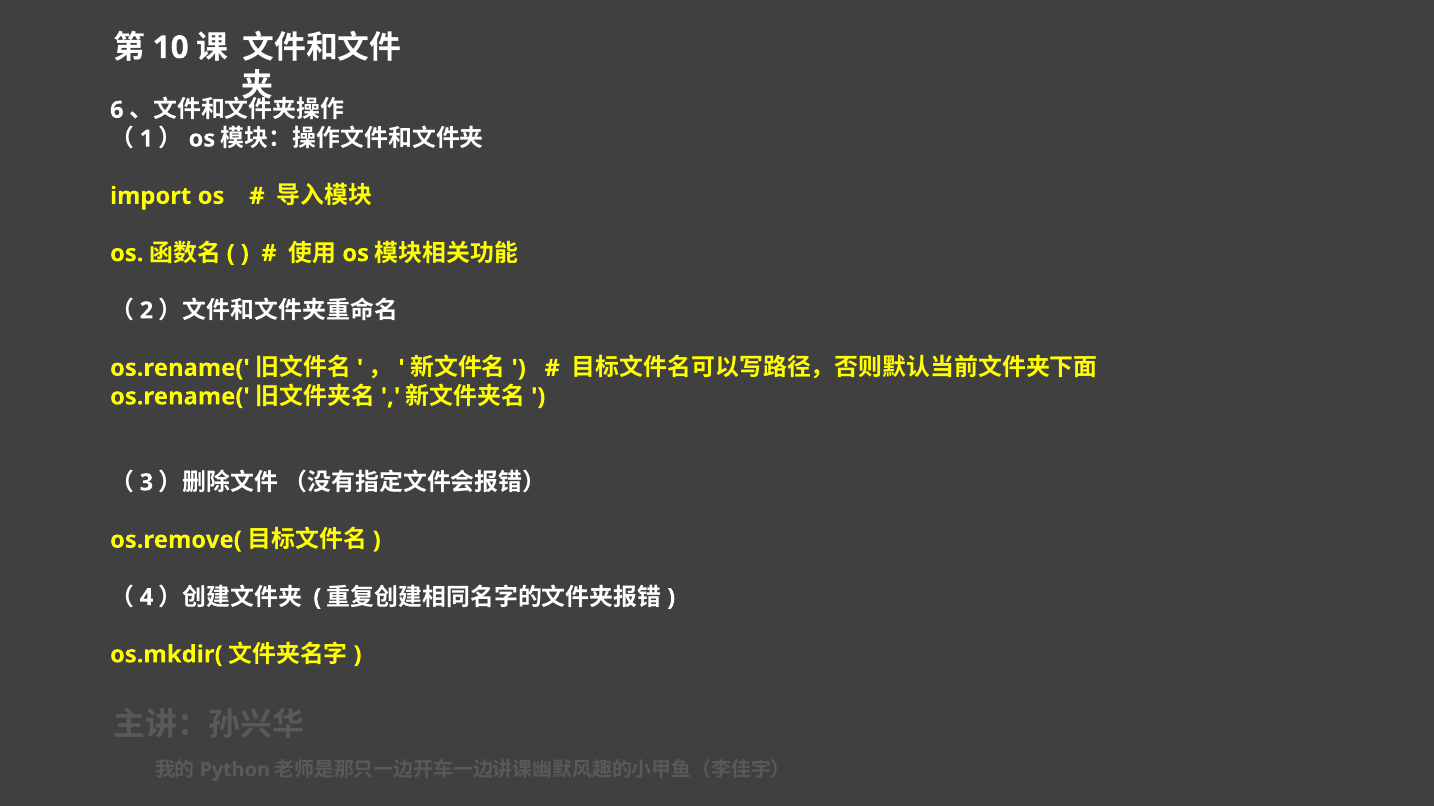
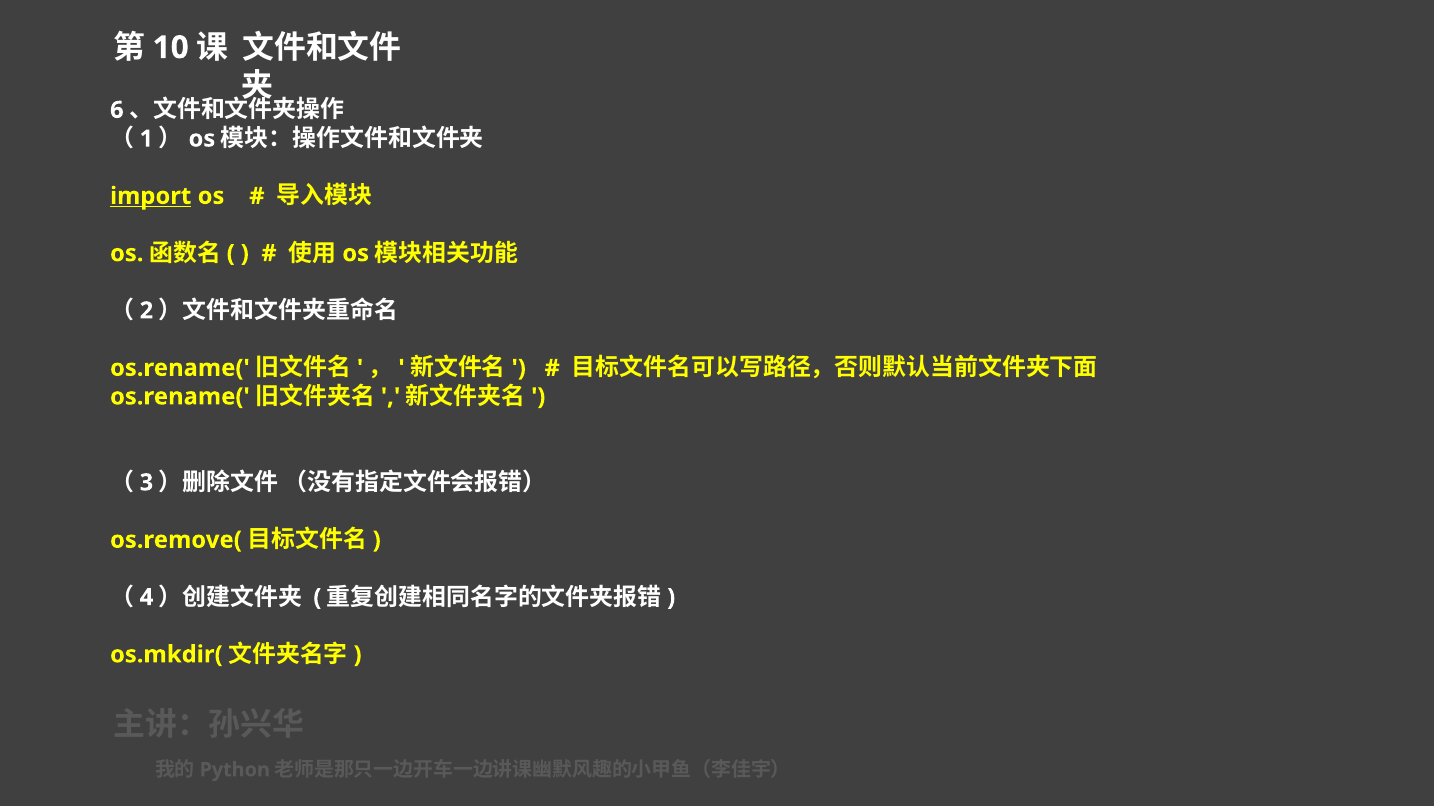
import underline: none -> present
